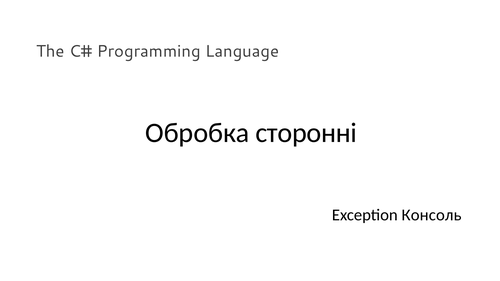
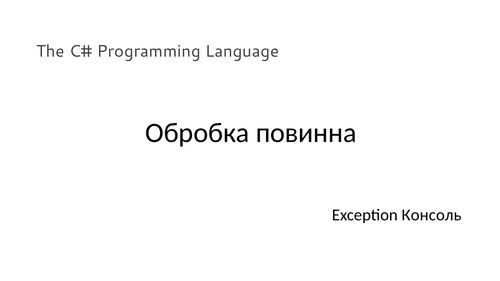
сторонні: сторонні -> повинна
